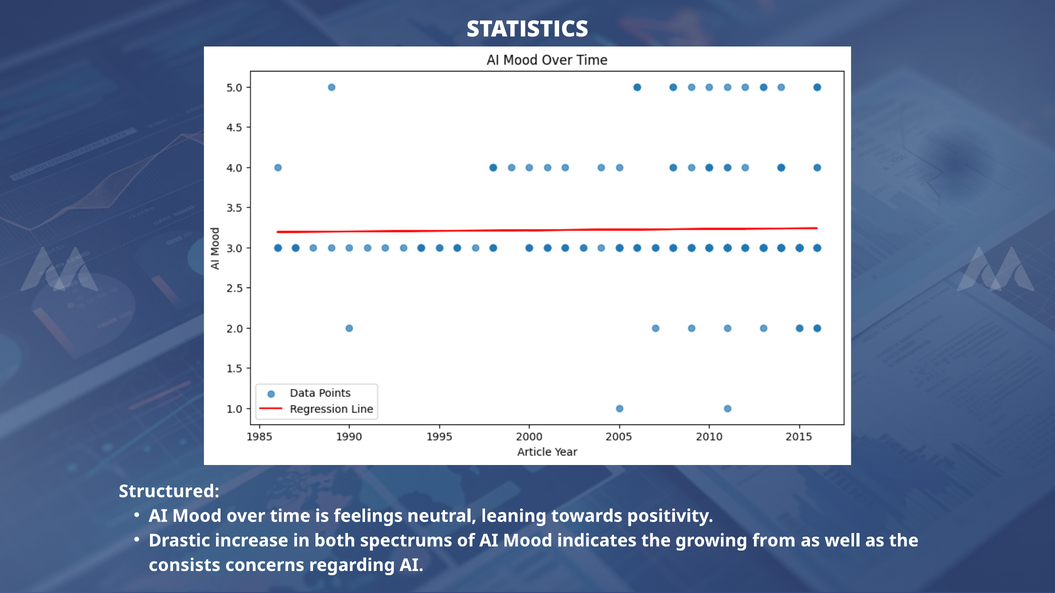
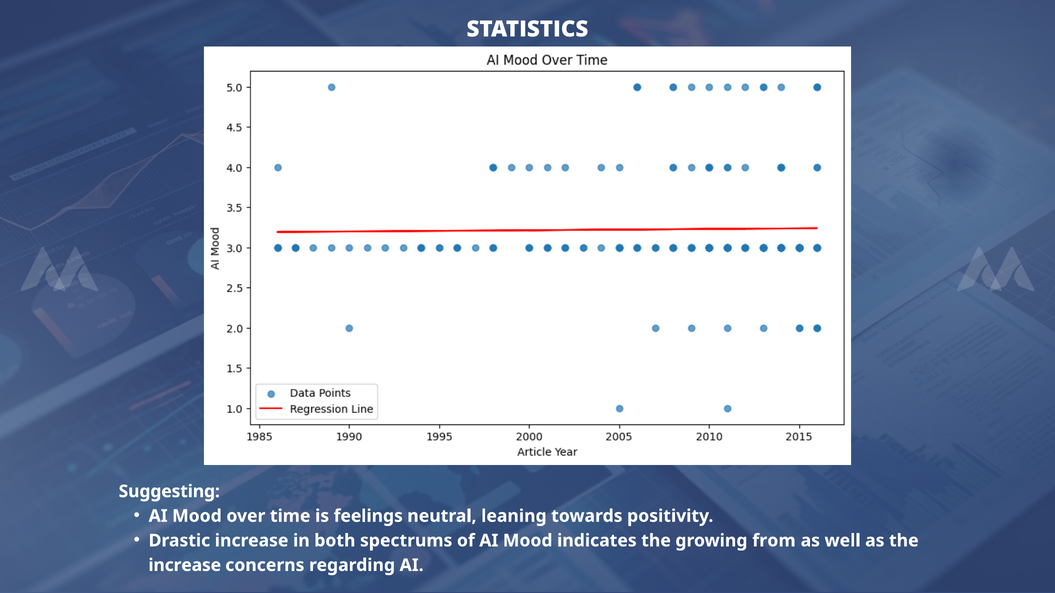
Structured: Structured -> Suggesting
consists at (185, 566): consists -> increase
